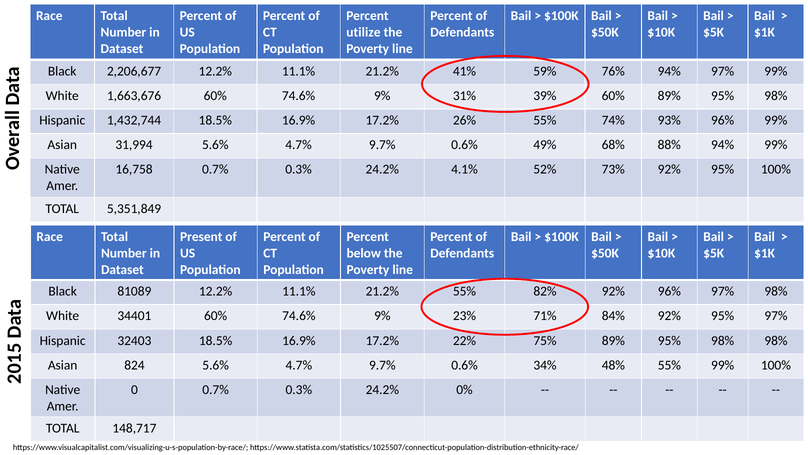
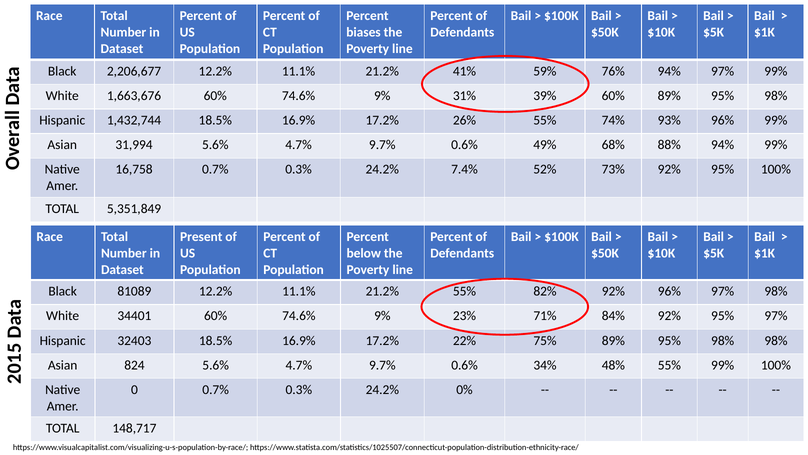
utilize: utilize -> biases
4.1%: 4.1% -> 7.4%
